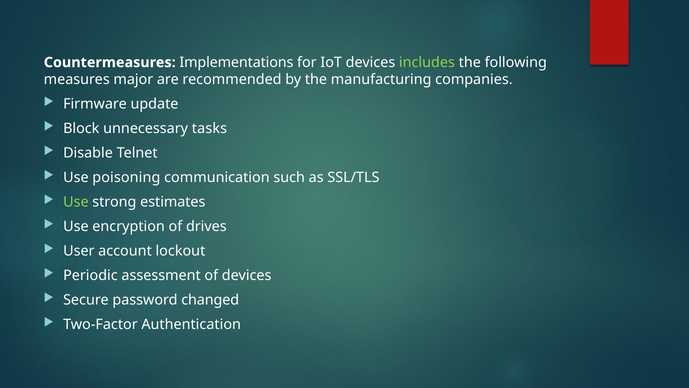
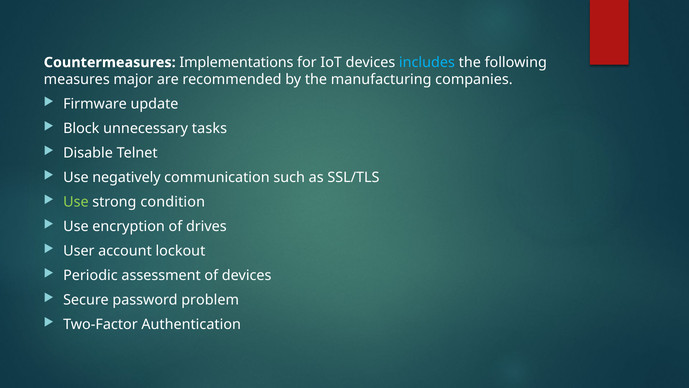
includes colour: light green -> light blue
poisoning: poisoning -> negatively
estimates: estimates -> condition
changed: changed -> problem
